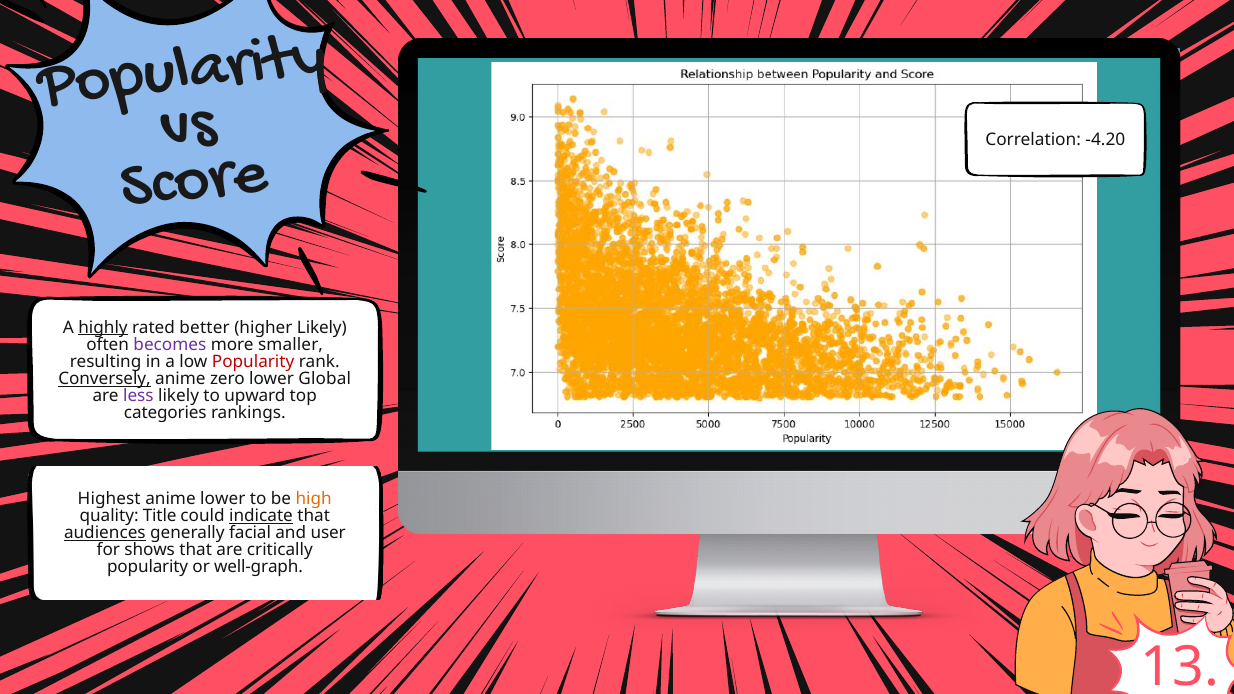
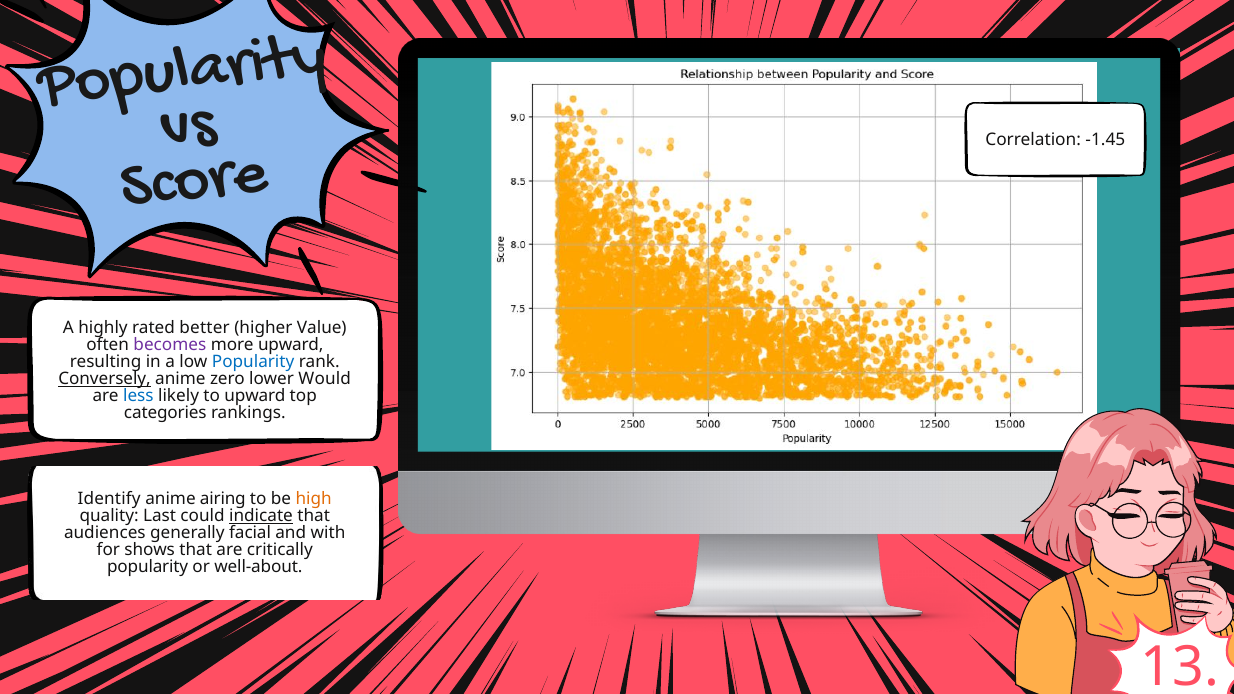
-4.20: -4.20 -> -1.45
highly underline: present -> none
higher Likely: Likely -> Value
more smaller: smaller -> upward
Popularity at (253, 362) colour: red -> blue
Global: Global -> Would
less colour: purple -> blue
Highest: Highest -> Identify
anime lower: lower -> airing
Title: Title -> Last
audiences underline: present -> none
user: user -> with
well-graph: well-graph -> well-about
